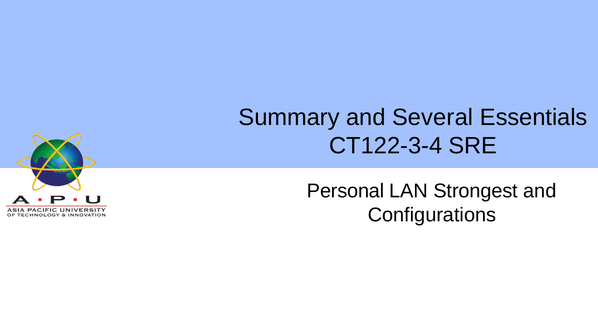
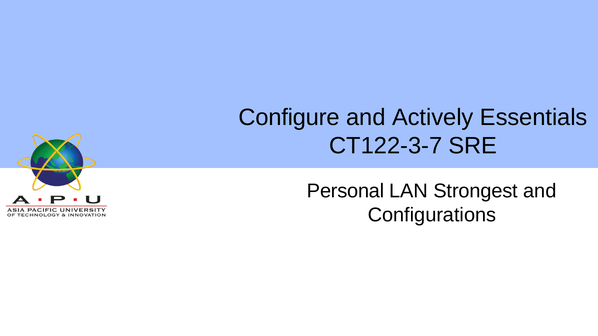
Summary: Summary -> Configure
Several: Several -> Actively
CT122-3-4: CT122-3-4 -> CT122-3-7
